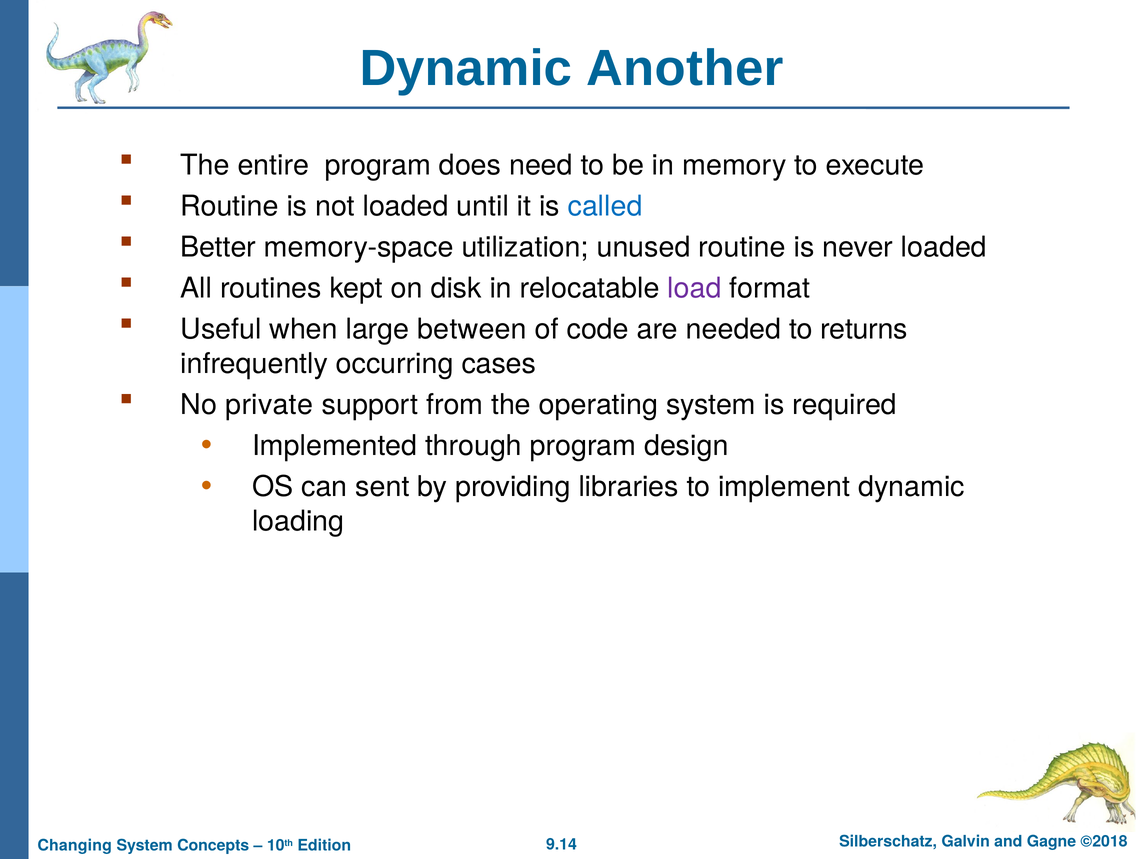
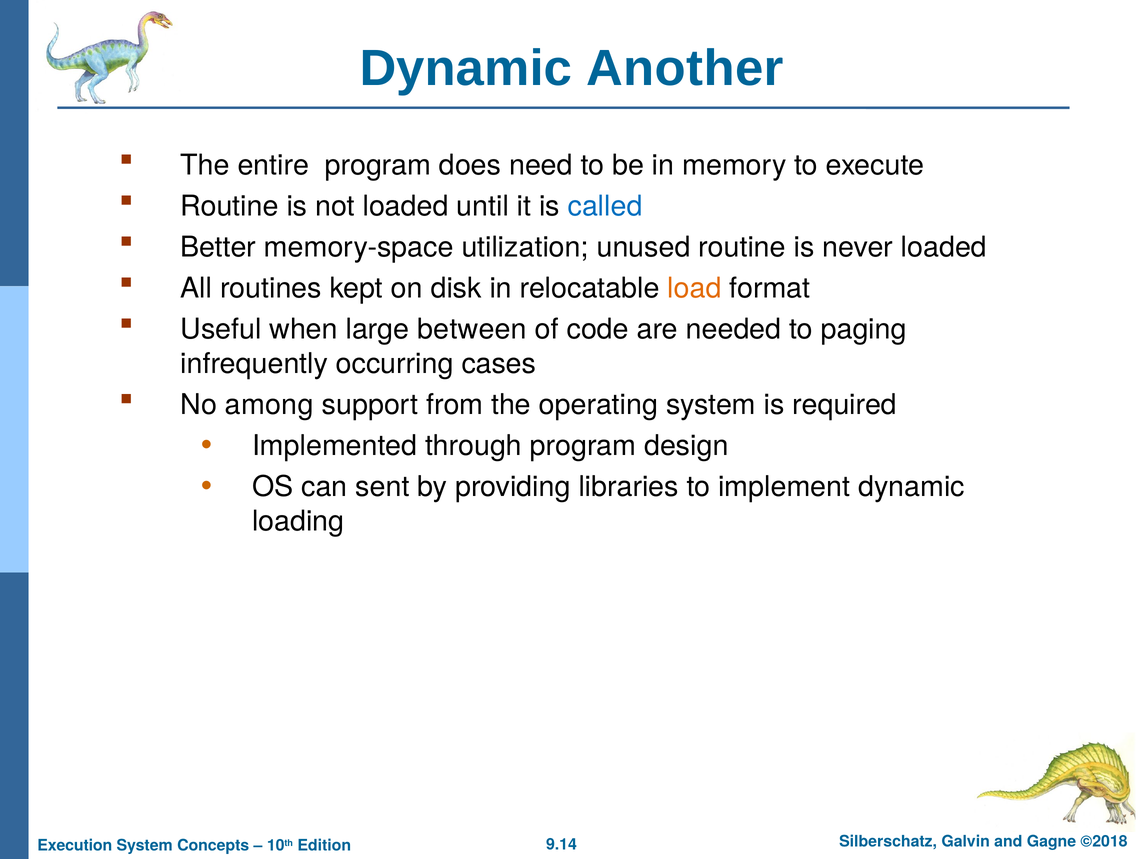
load colour: purple -> orange
returns: returns -> paging
private: private -> among
Changing: Changing -> Execution
